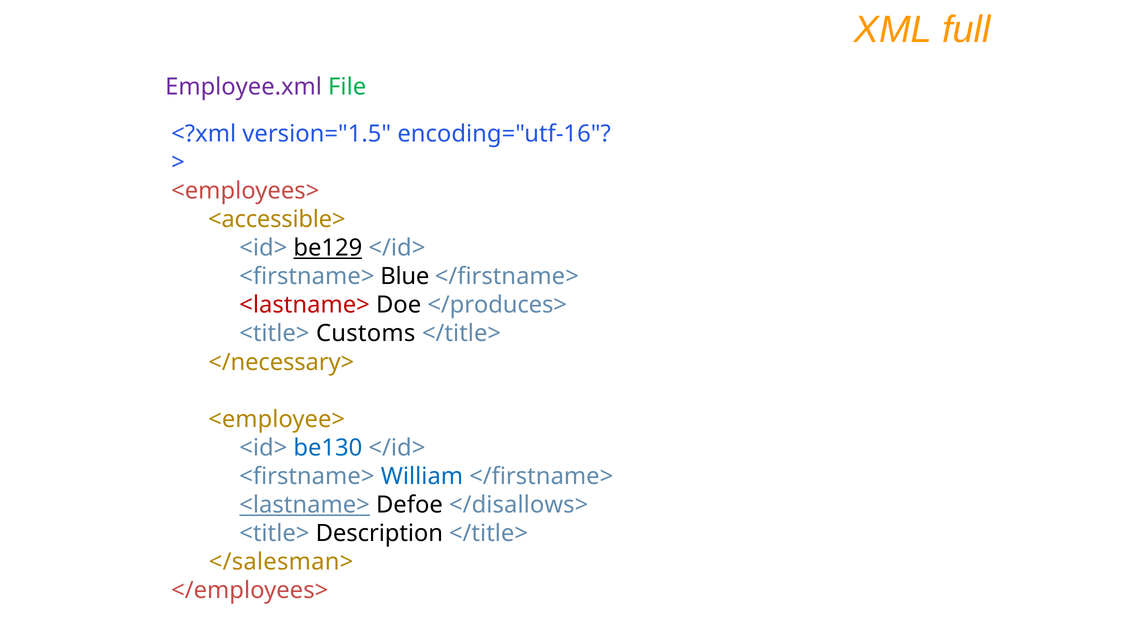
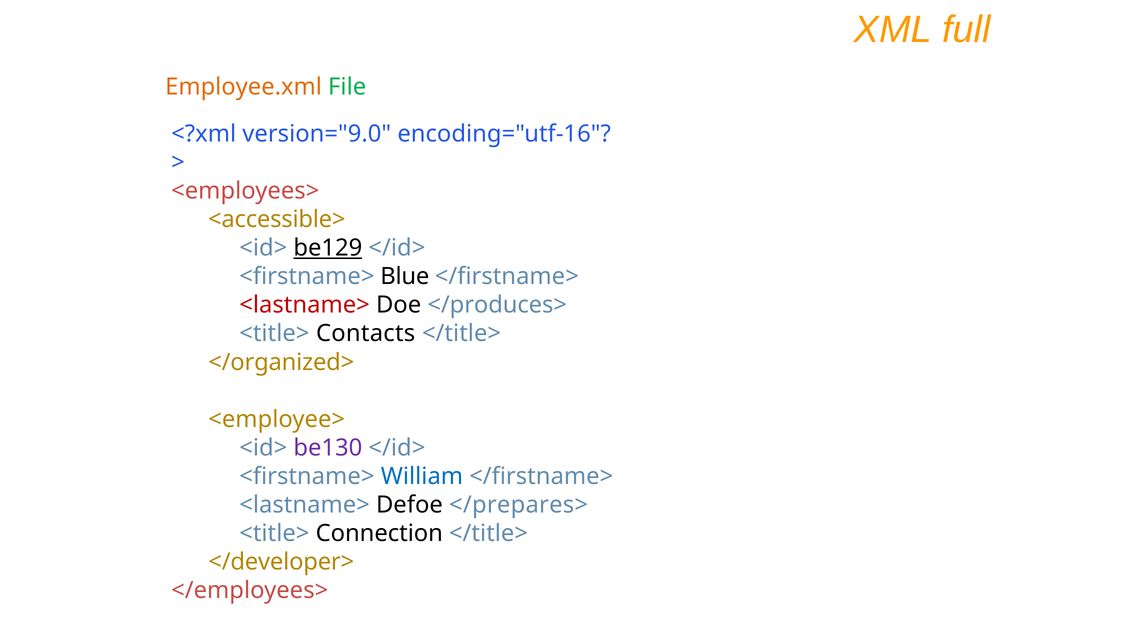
Employee.xml colour: purple -> orange
version="1.5: version="1.5 -> version="9.0
Customs: Customs -> Contacts
</necessary>: </necessary> -> </organized>
be130 colour: blue -> purple
<lastname> at (305, 505) underline: present -> none
</disallows>: </disallows> -> </prepares>
Description: Description -> Connection
</salesman>: </salesman> -> </developer>
